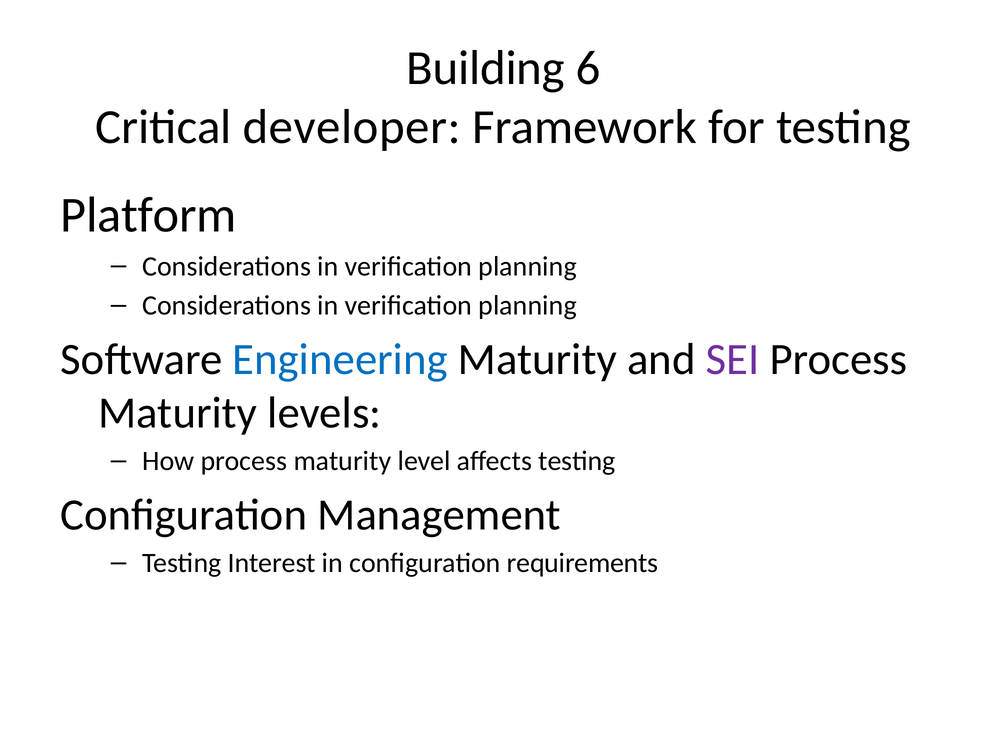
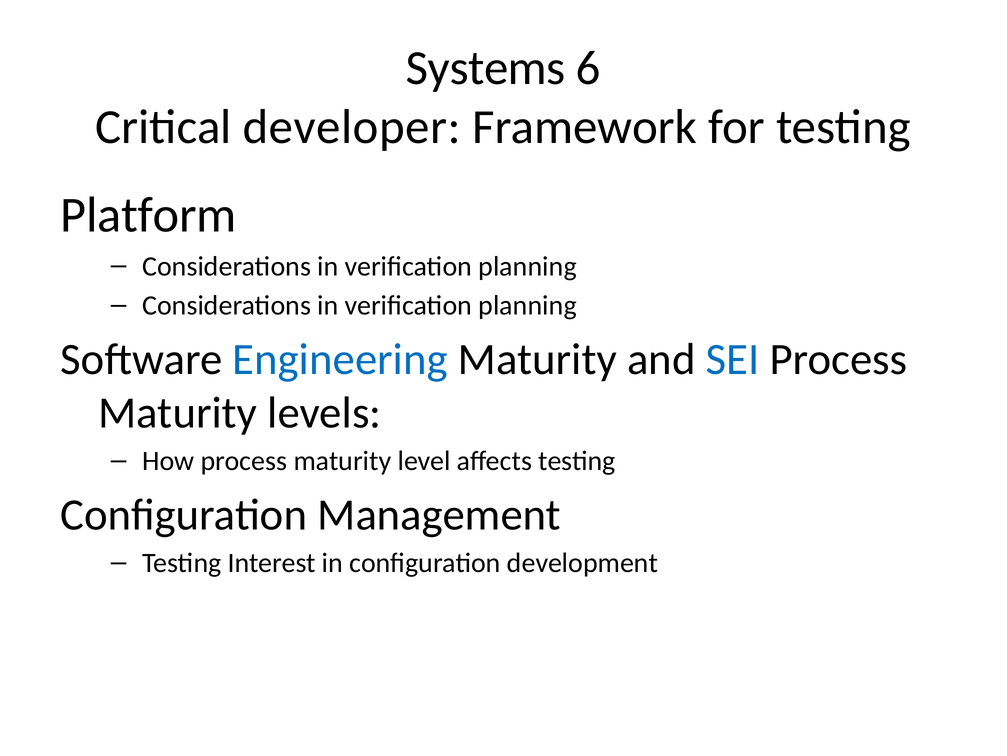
Building: Building -> Systems
SEI colour: purple -> blue
requirements: requirements -> development
